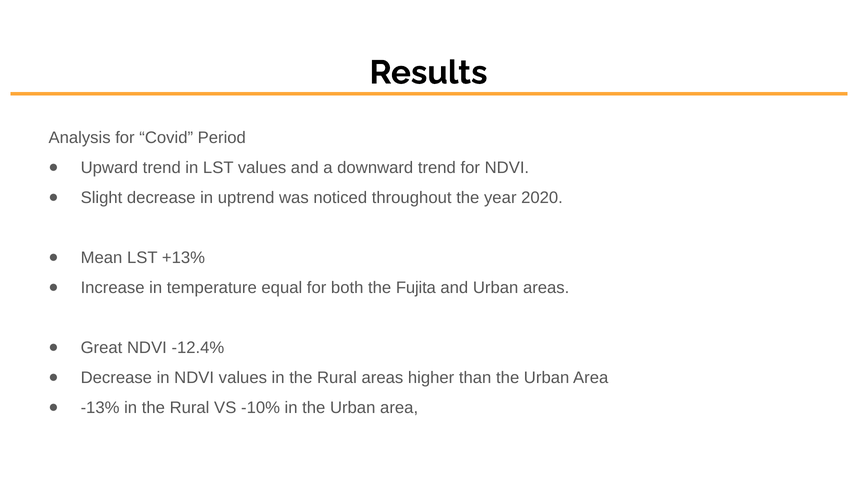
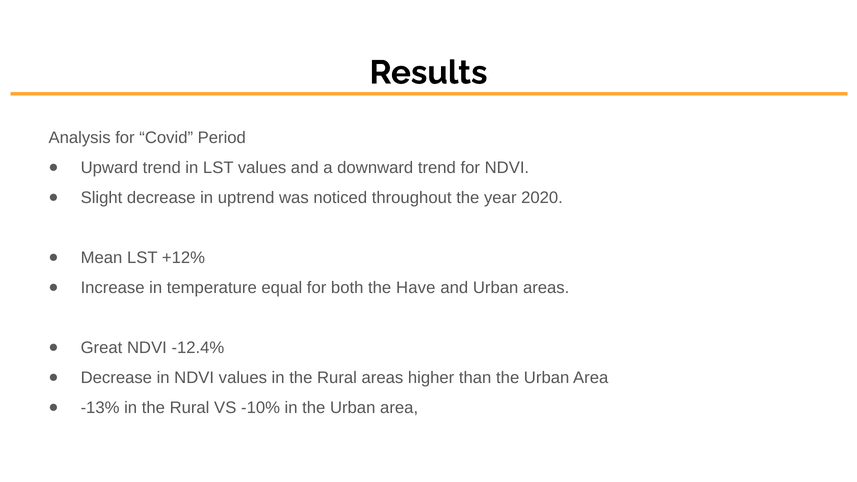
+13%: +13% -> +12%
Fujita: Fujita -> Have
